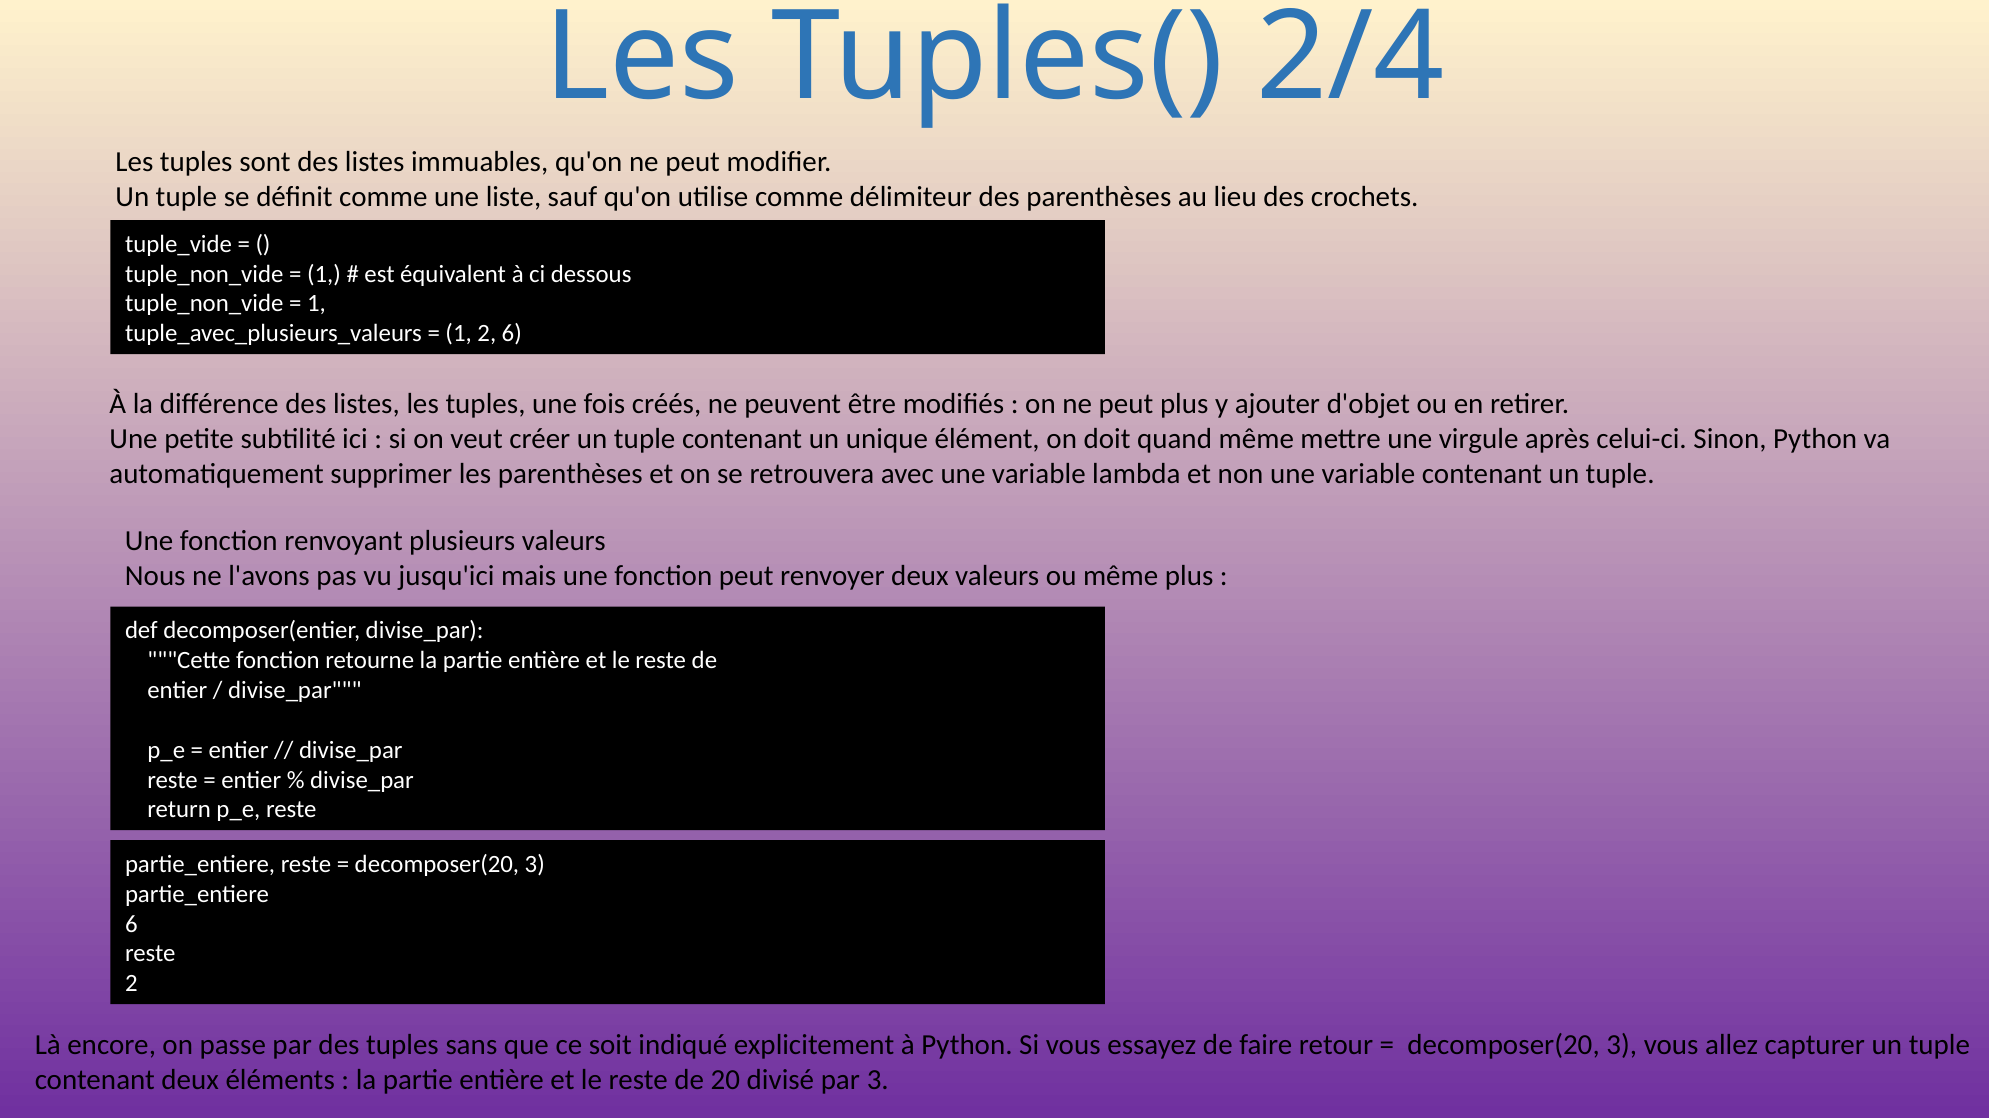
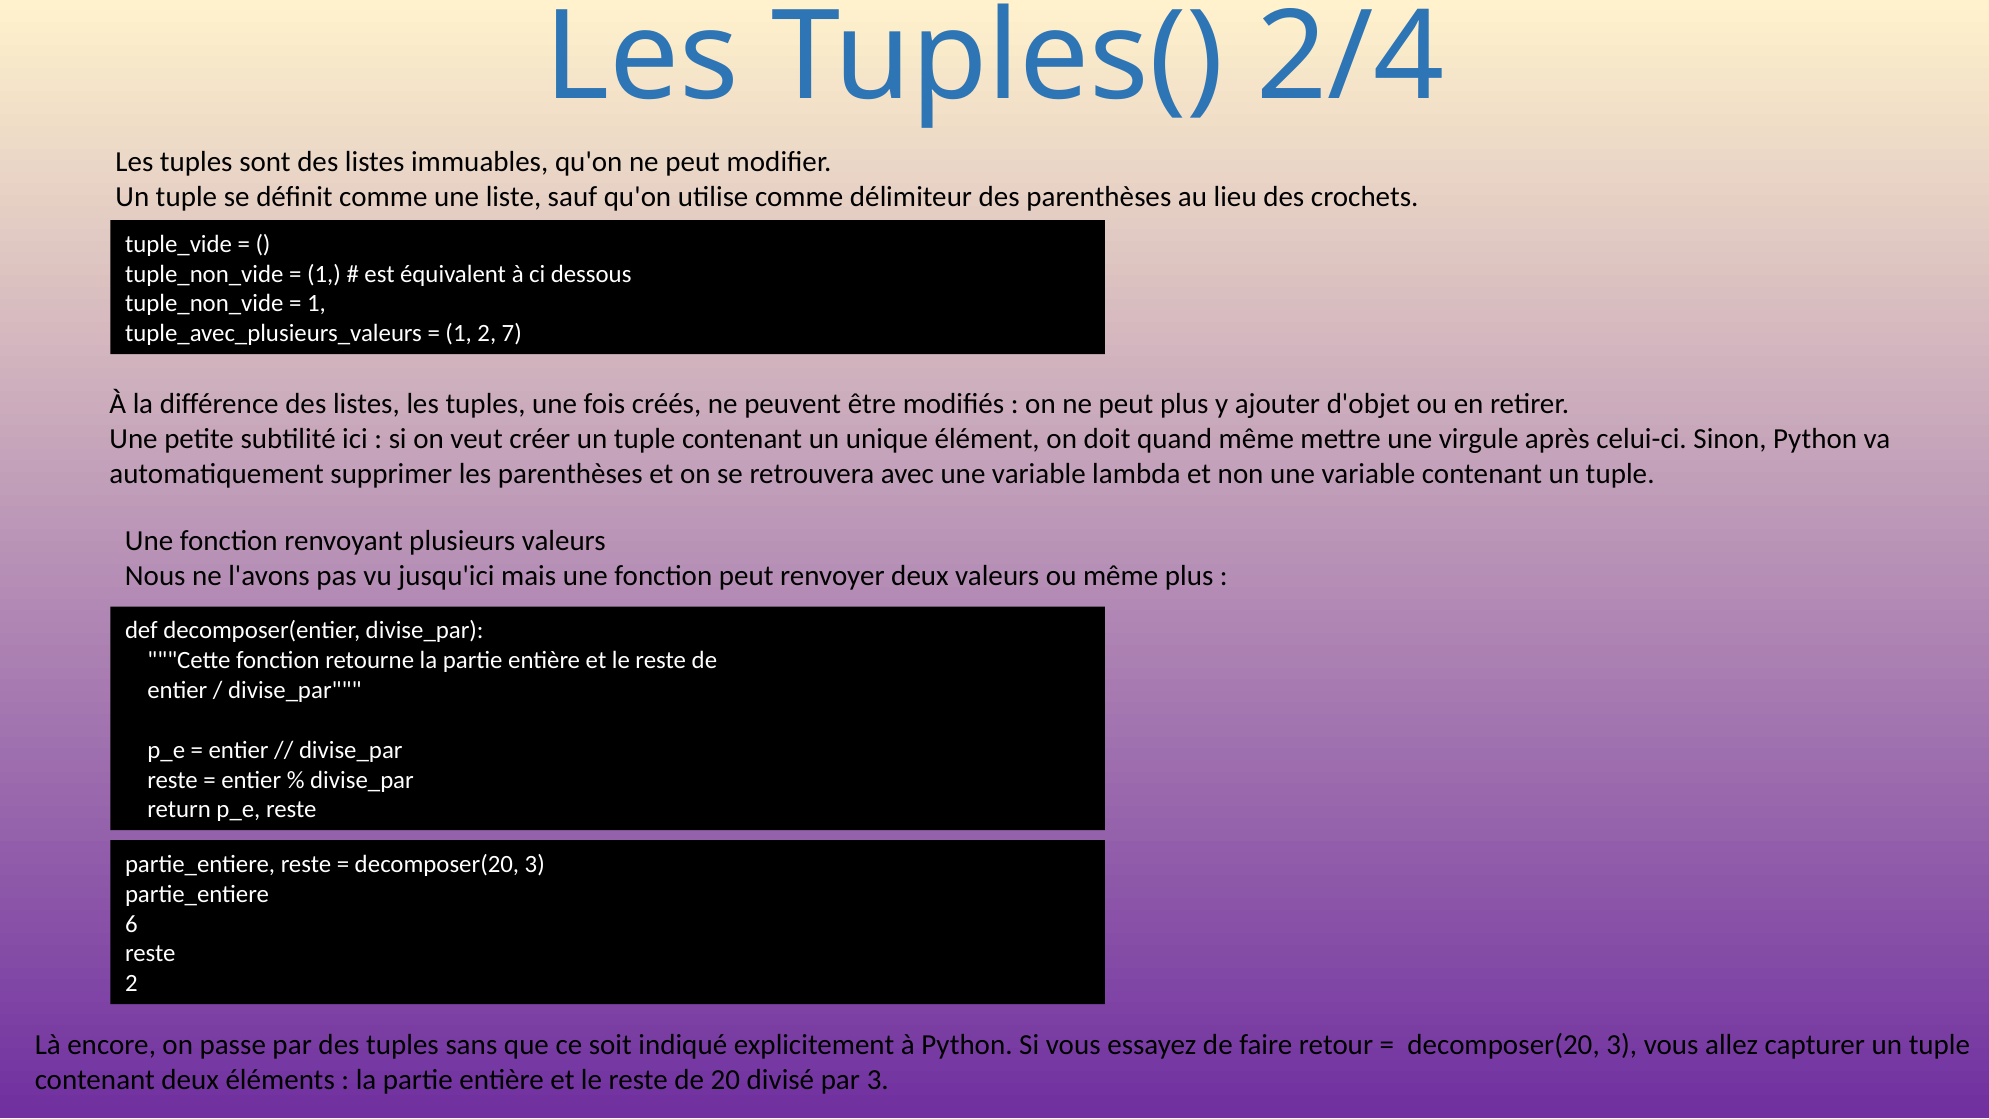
2 6: 6 -> 7
